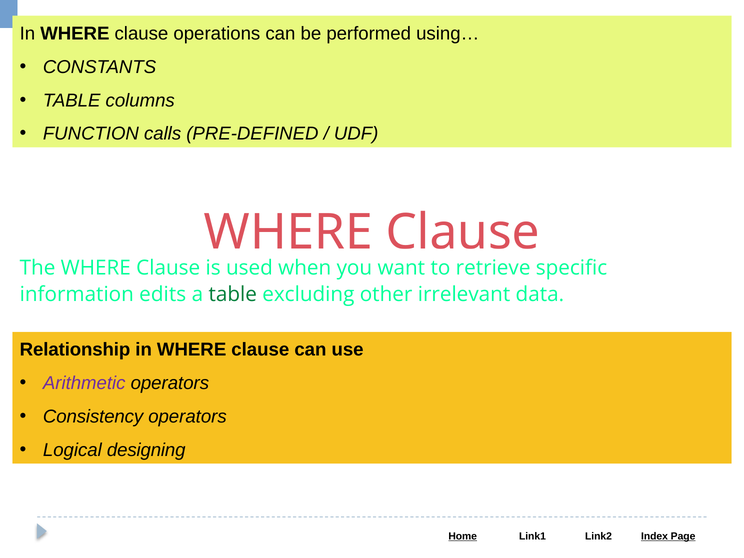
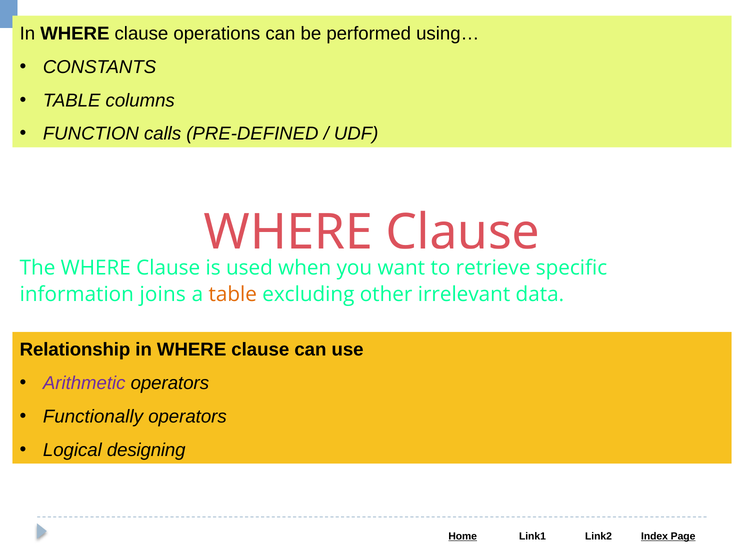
edits: edits -> joins
table at (233, 295) colour: green -> orange
Consistency: Consistency -> Functionally
